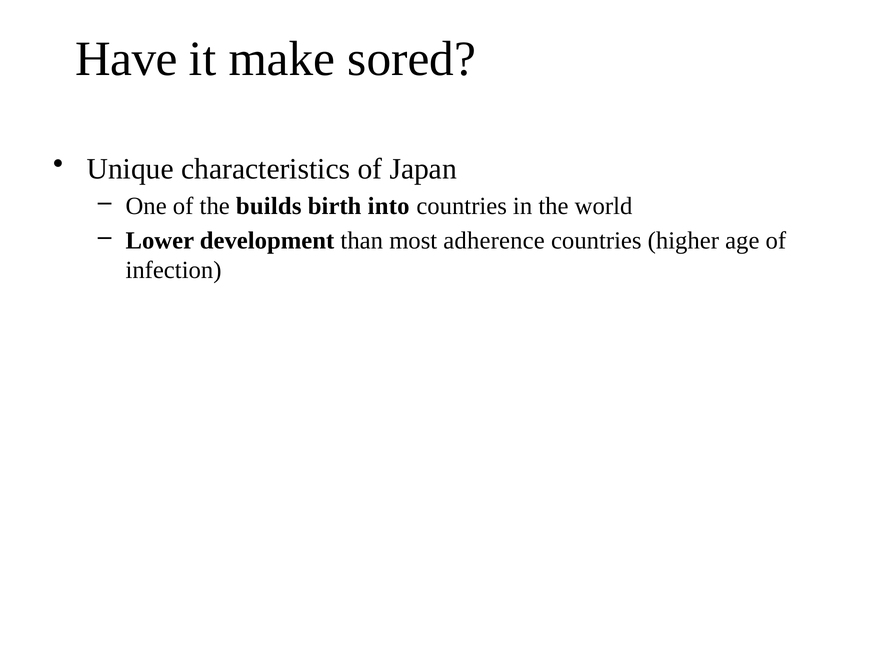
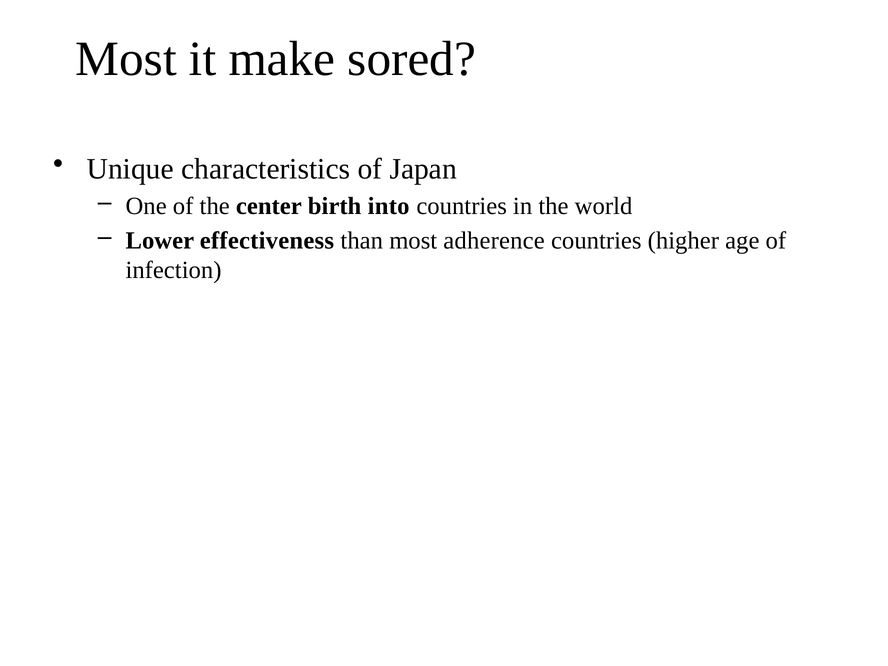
Have at (126, 59): Have -> Most
builds: builds -> center
development: development -> effectiveness
